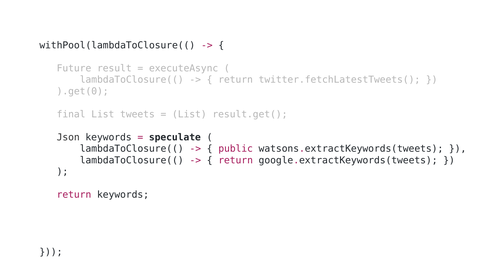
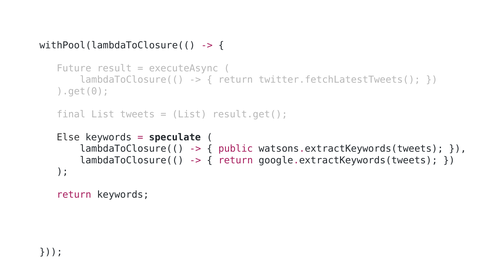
Json: Json -> Else
